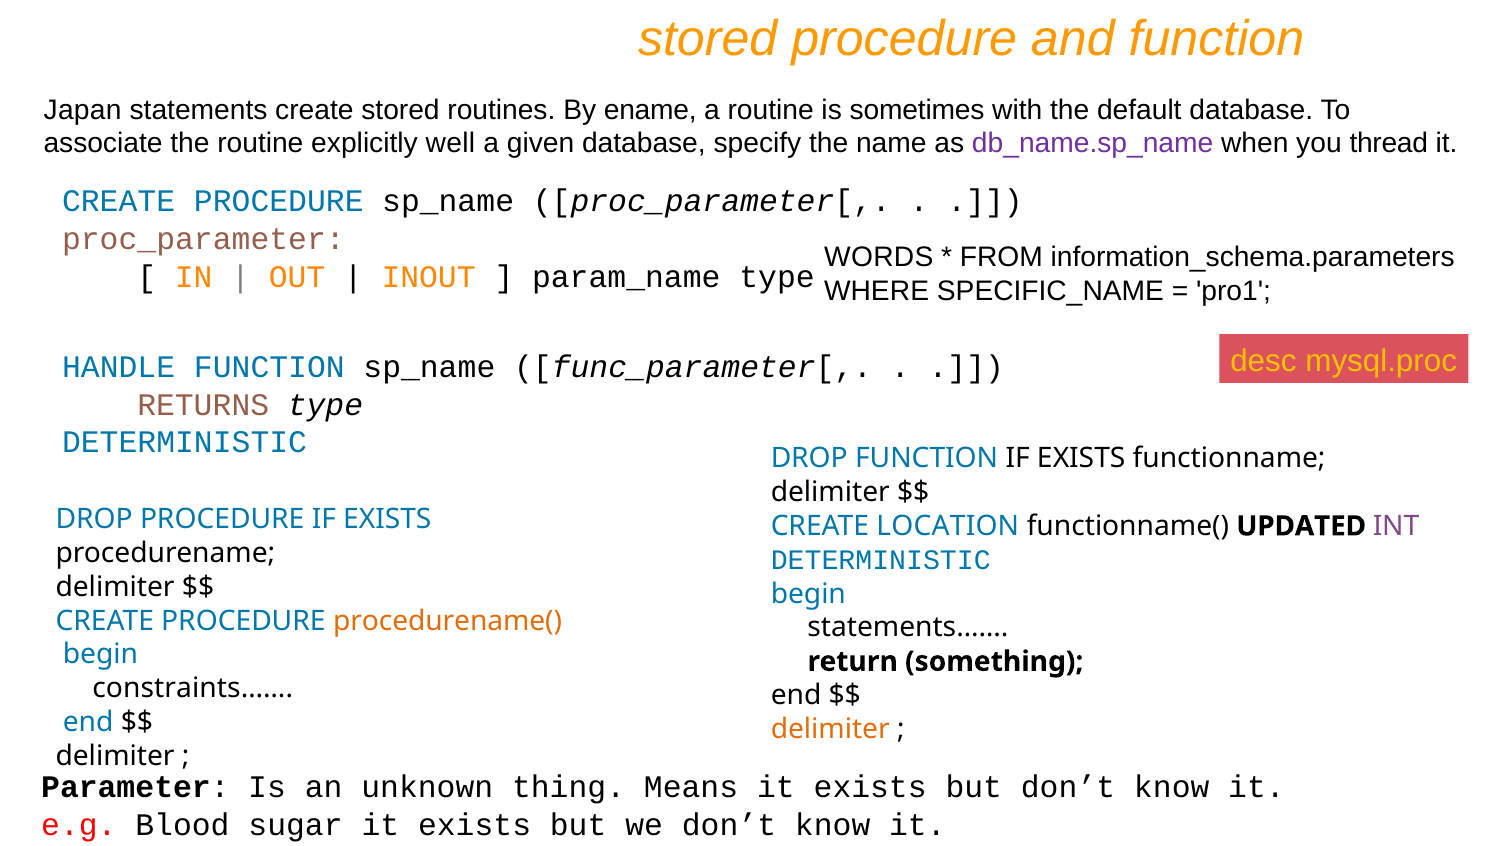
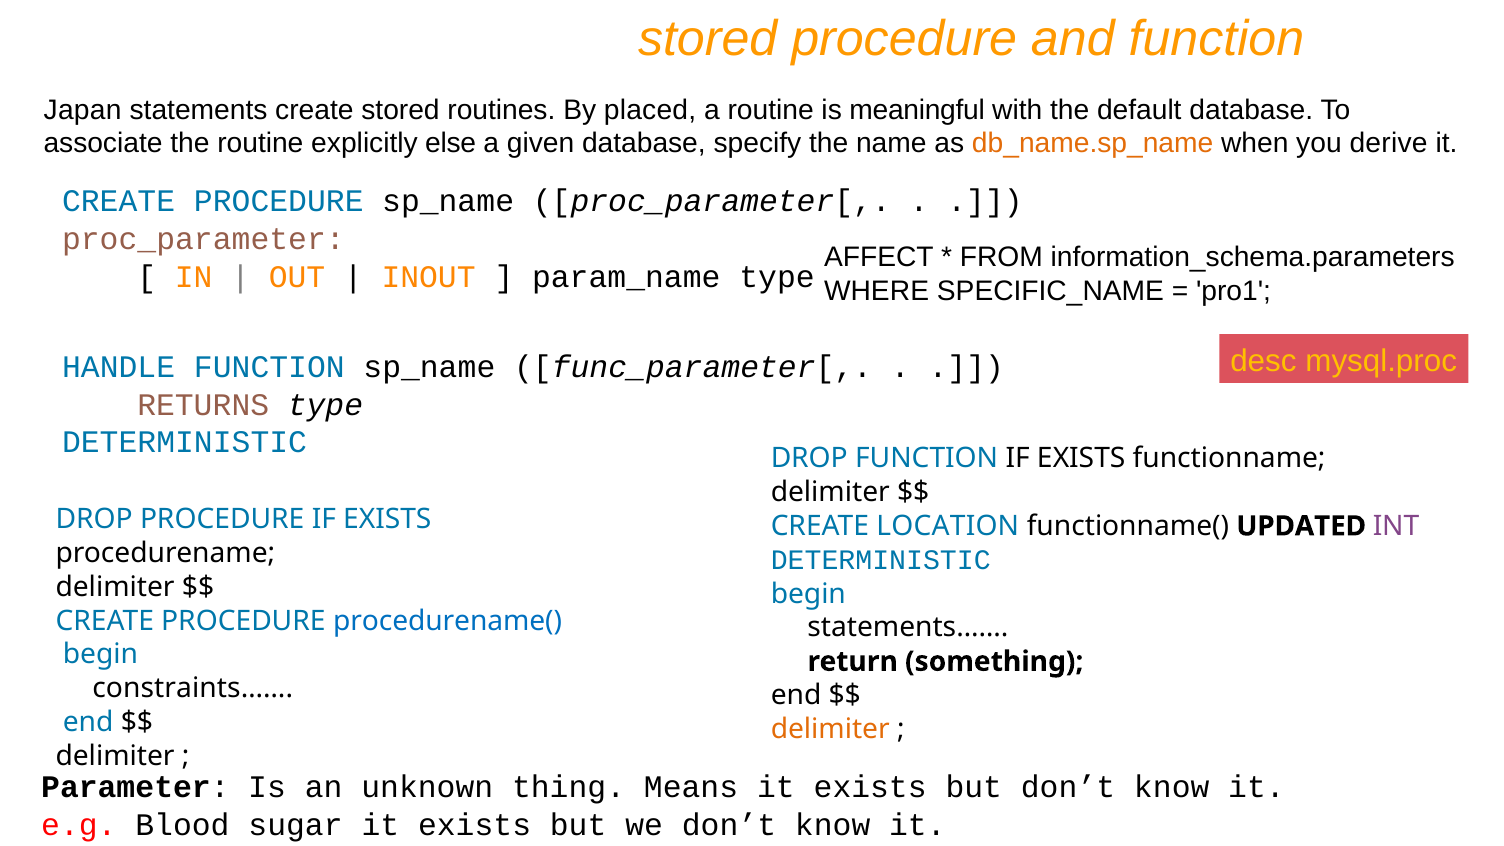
ename: ename -> placed
sometimes: sometimes -> meaningful
well: well -> else
db_name.sp_name colour: purple -> orange
thread: thread -> derive
WORDS: WORDS -> AFFECT
procedurename( colour: orange -> blue
